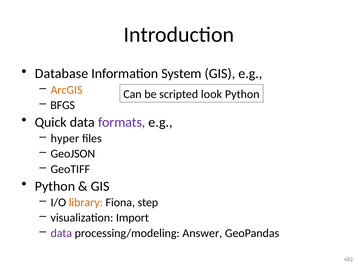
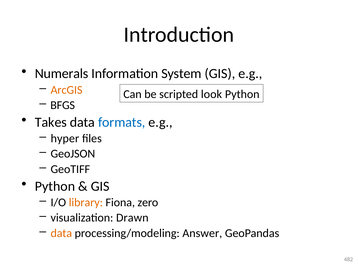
Database: Database -> Numerals
Quick: Quick -> Takes
formats colour: purple -> blue
step: step -> zero
Import: Import -> Drawn
data at (61, 234) colour: purple -> orange
